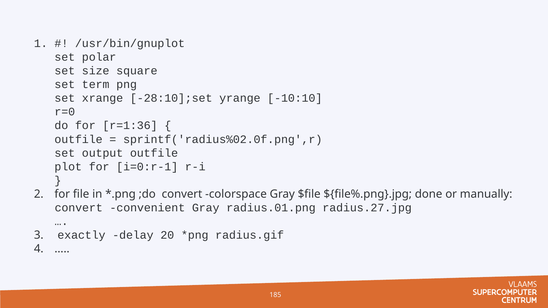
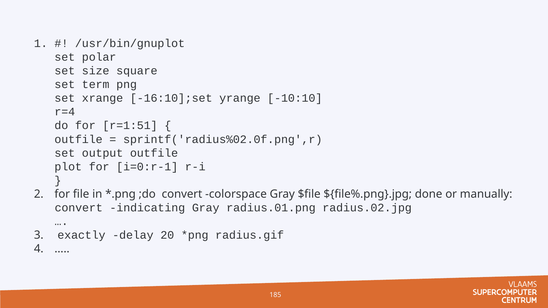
-28:10];set: -28:10];set -> -16:10];set
r=0: r=0 -> r=4
r=1:36: r=1:36 -> r=1:51
convenient: convenient -> indicating
radius.27.jpg: radius.27.jpg -> radius.02.jpg
